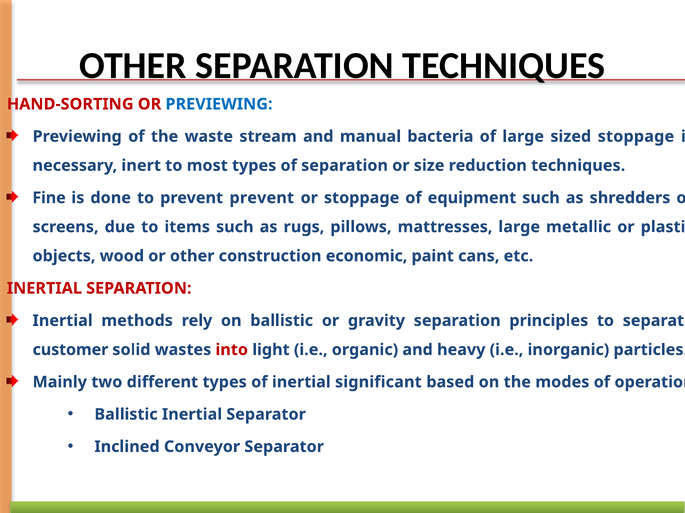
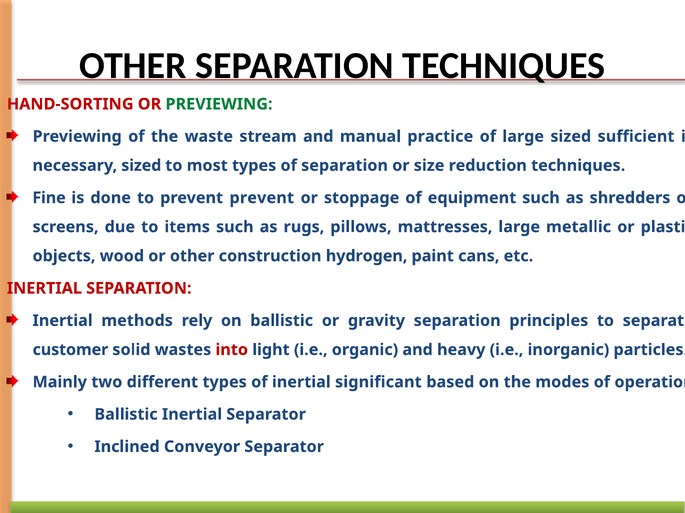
PREVIEWING at (219, 104) colour: blue -> green
bacteria: bacteria -> practice
sized stoppage: stoppage -> sufficient
necessary inert: inert -> sized
economic: economic -> hydrogen
